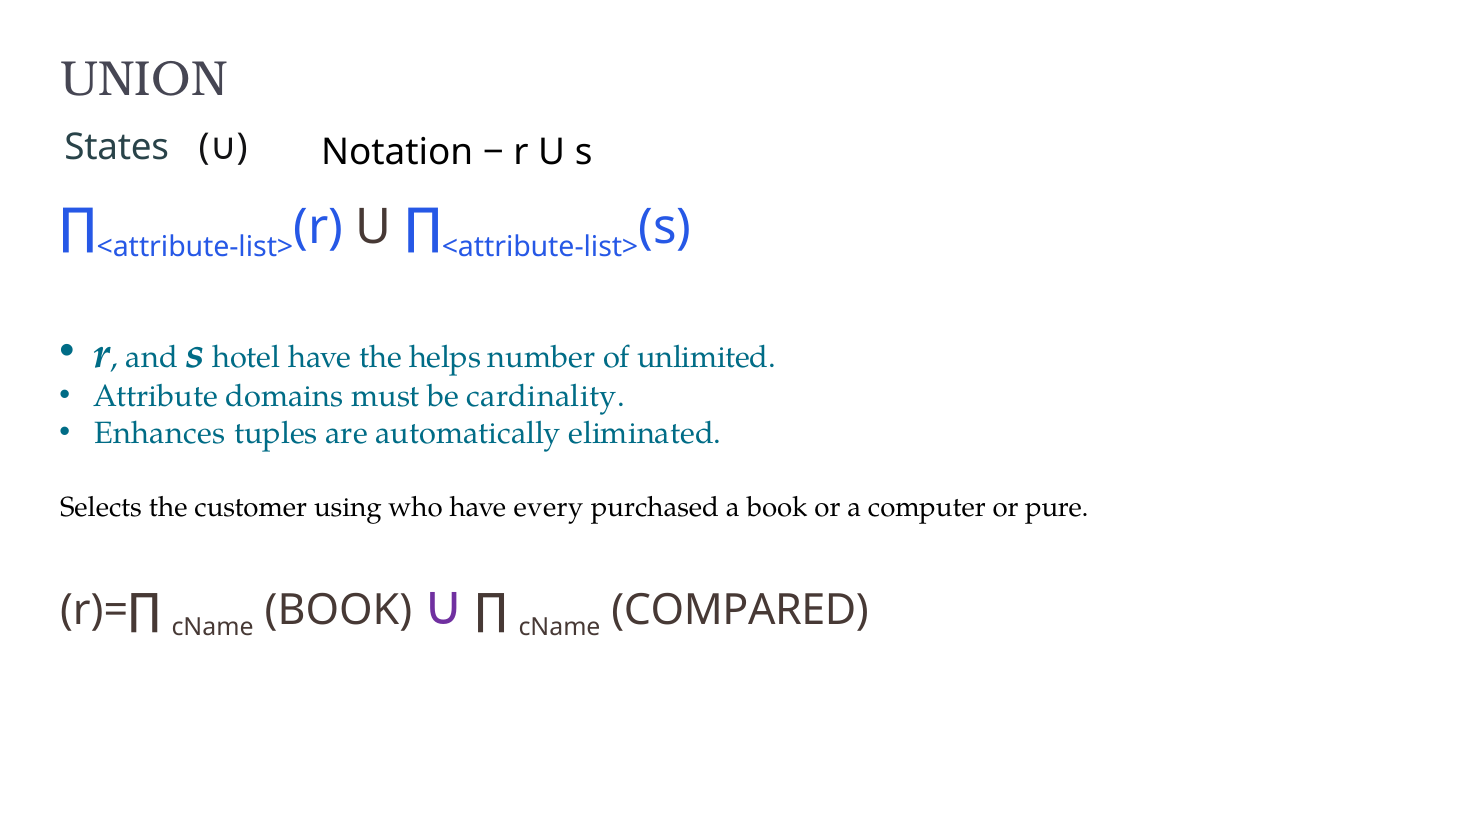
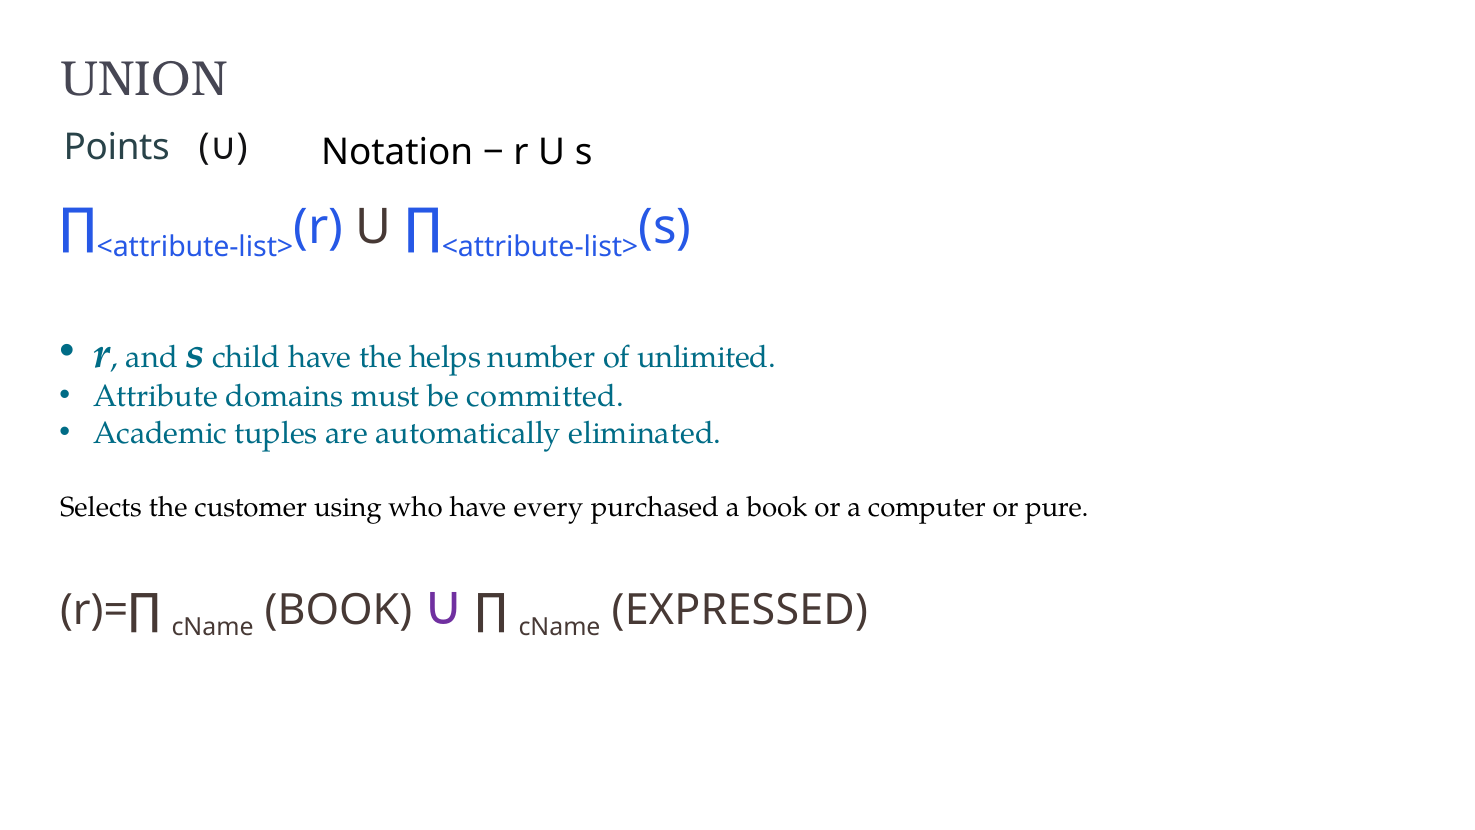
States: States -> Points
hotel: hotel -> child
cardinality: cardinality -> committed
Enhances: Enhances -> Academic
COMPARED: COMPARED -> EXPRESSED
